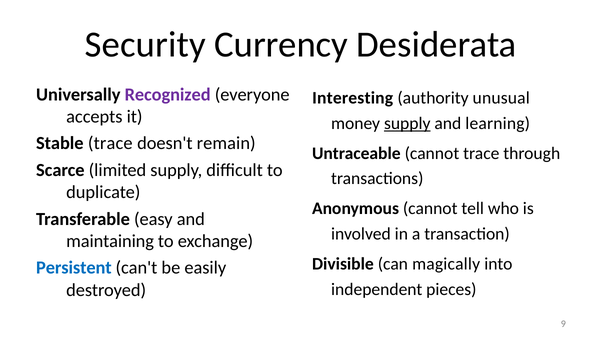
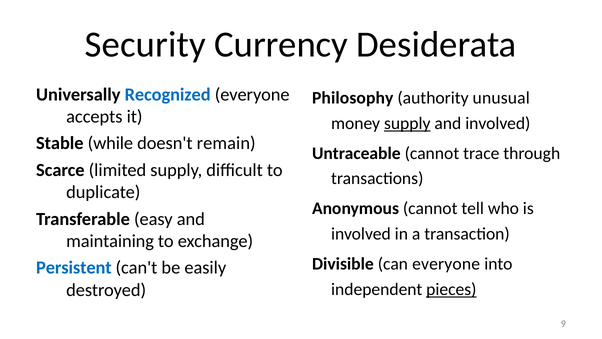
Recognized colour: purple -> blue
Interesting: Interesting -> Philosophy
and learning: learning -> involved
Stable trace: trace -> while
can magically: magically -> everyone
pieces underline: none -> present
